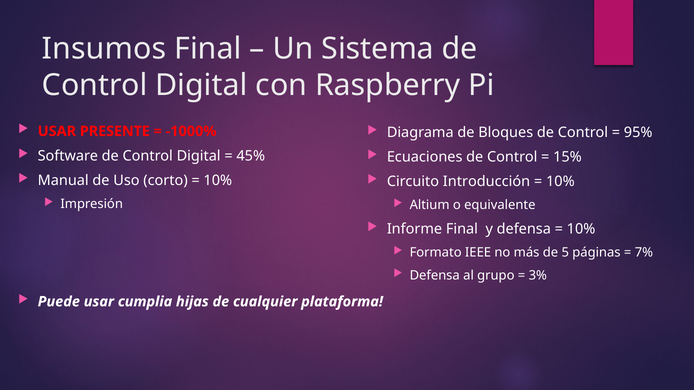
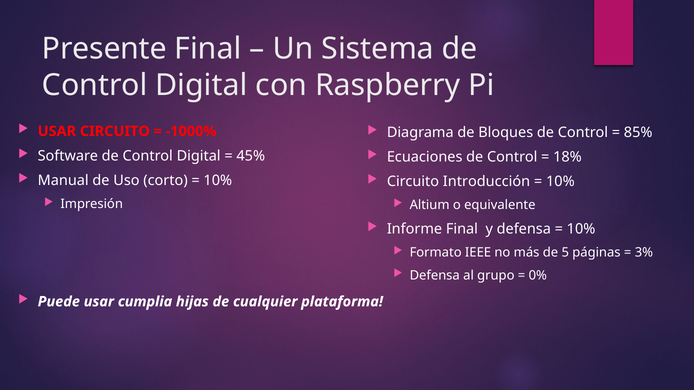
Insumos: Insumos -> Presente
USAR PRESENTE: PRESENTE -> CIRCUITO
95%: 95% -> 85%
15%: 15% -> 18%
7%: 7% -> 3%
3%: 3% -> 0%
